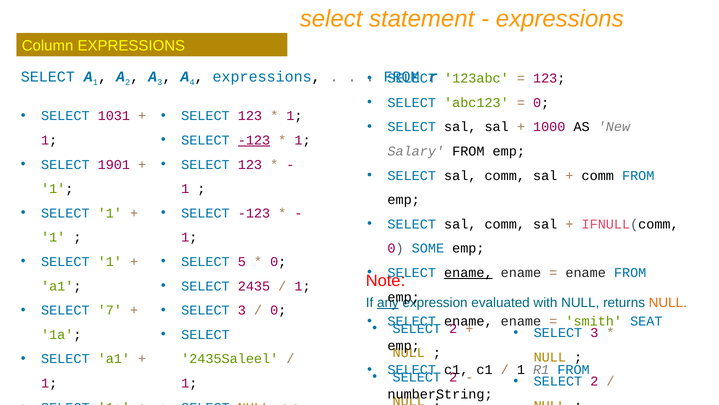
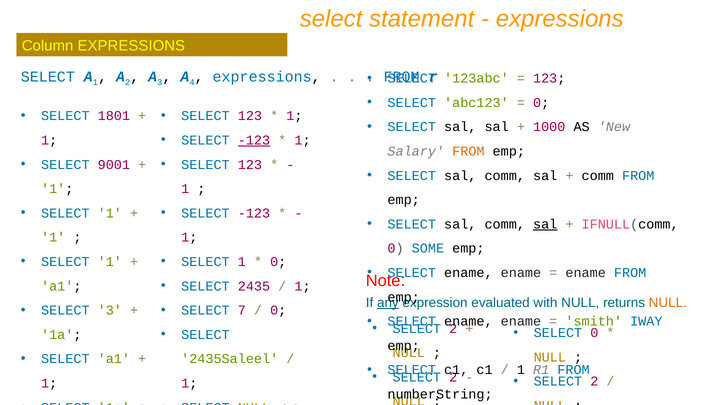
1031: 1031 -> 1801
FROM at (468, 151) colour: black -> orange
1901: 1901 -> 9001
sal at (545, 224) underline: none -> present
5 at (242, 261): 5 -> 1
ename at (468, 272) underline: present -> none
SELECT 7: 7 -> 3
3 at (242, 310): 3 -> 7
SEAT: SEAT -> IWAY
3 at (594, 332): 3 -> 0
